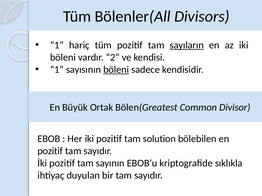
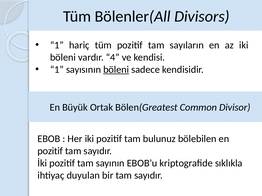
sayıların underline: present -> none
2: 2 -> 4
solution: solution -> bulunuz
